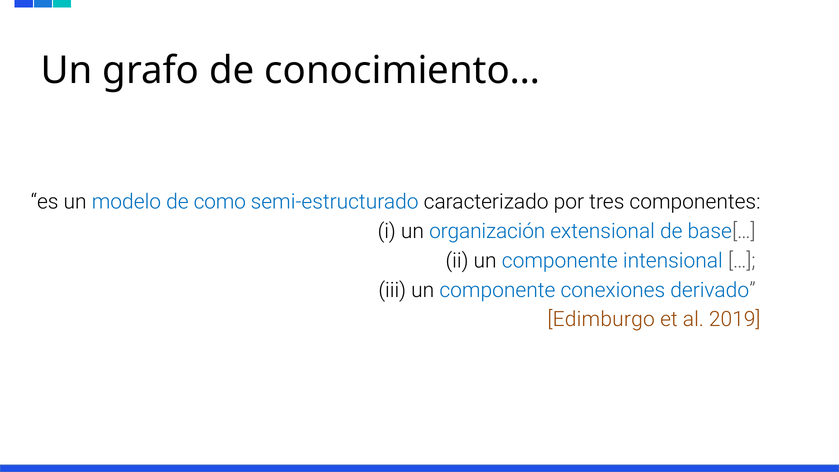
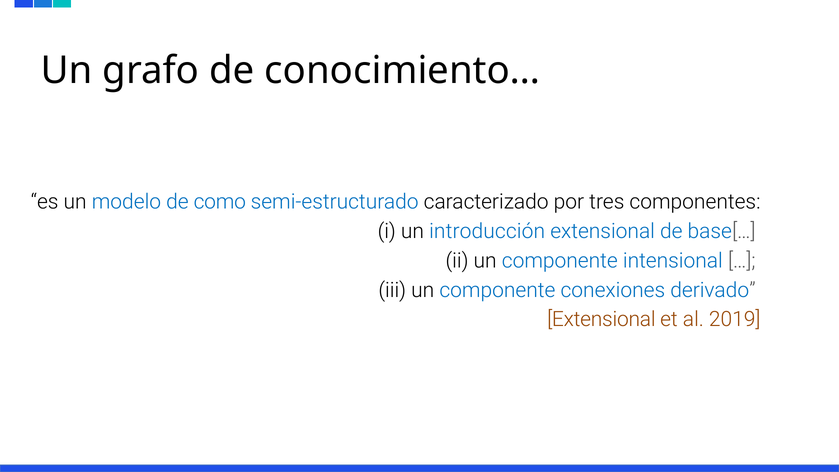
organización: organización -> introducción
Edimburgo at (601, 319): Edimburgo -> Extensional
